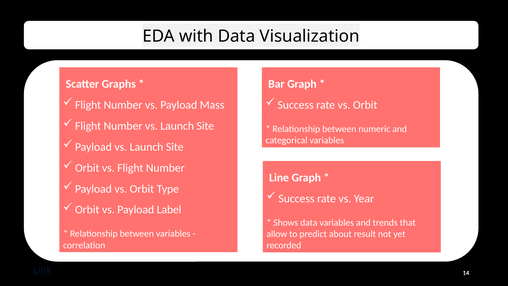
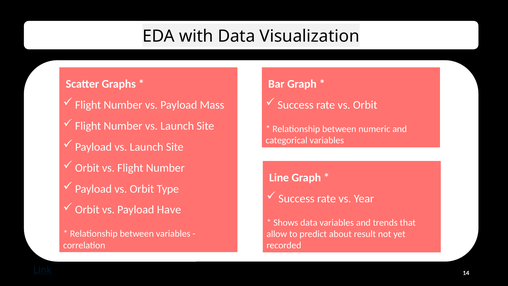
Label: Label -> Have
